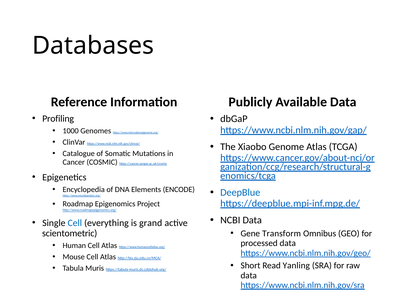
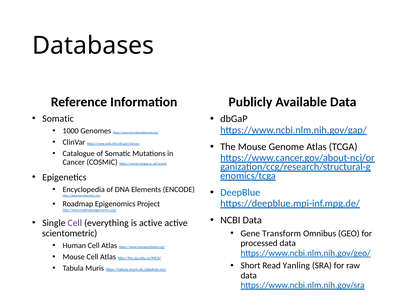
Profiling at (58, 119): Profiling -> Somatic
The Xiaobo: Xiaobo -> Mouse
Cell at (75, 223) colour: blue -> purple
is grand: grand -> active
